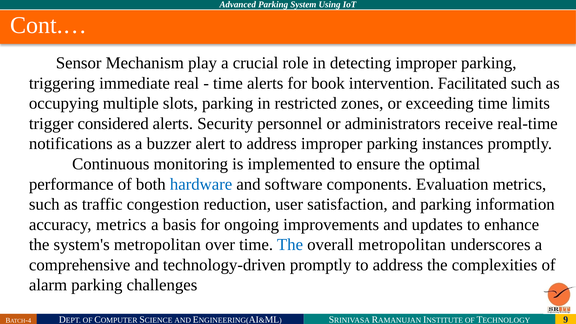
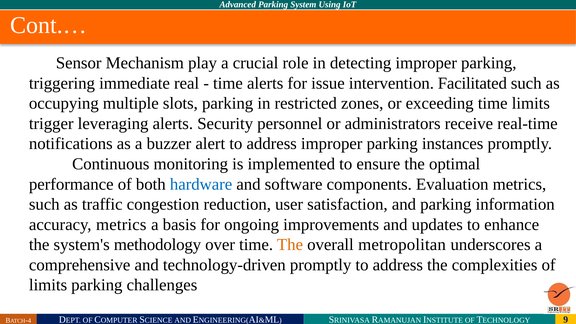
book: book -> issue
considered: considered -> leveraging
system's metropolitan: metropolitan -> methodology
The at (290, 245) colour: blue -> orange
alarm at (48, 285): alarm -> limits
